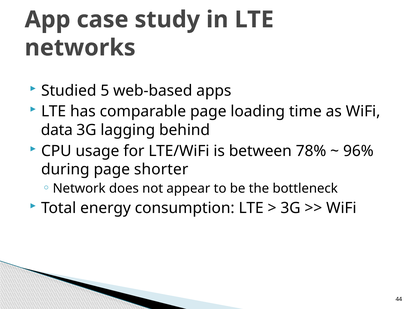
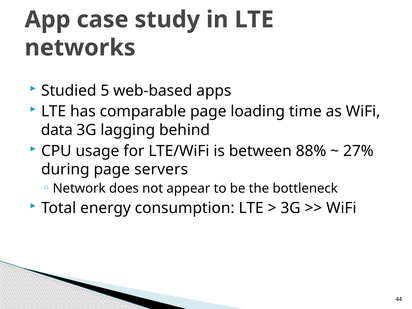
78%: 78% -> 88%
96%: 96% -> 27%
shorter: shorter -> servers
